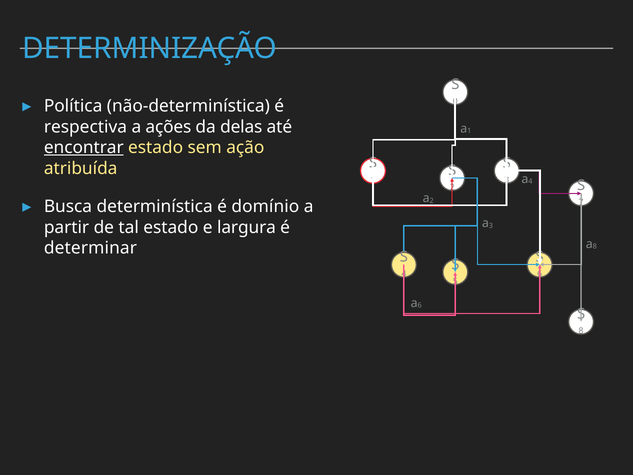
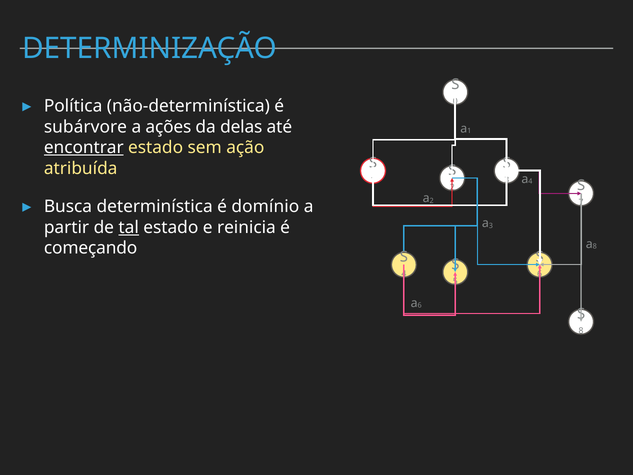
respectiva: respectiva -> subárvore
tal underline: none -> present
largura: largura -> reinicia
determinar: determinar -> começando
